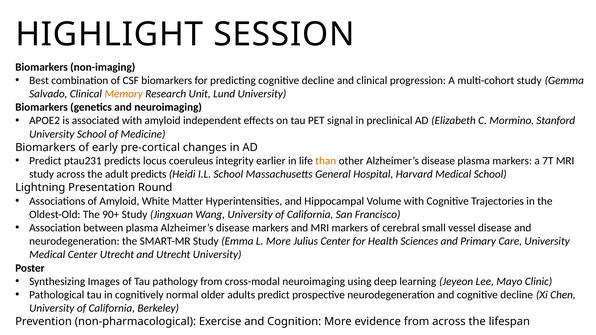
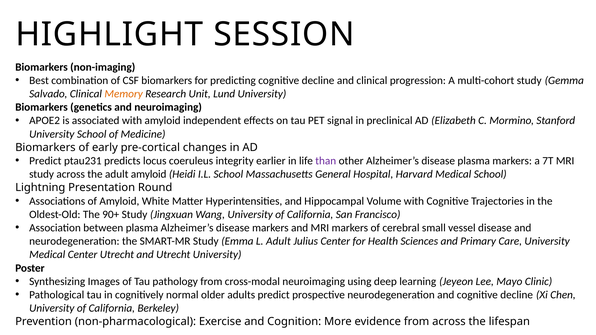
than colour: orange -> purple
adult predicts: predicts -> amyloid
L More: More -> Adult
